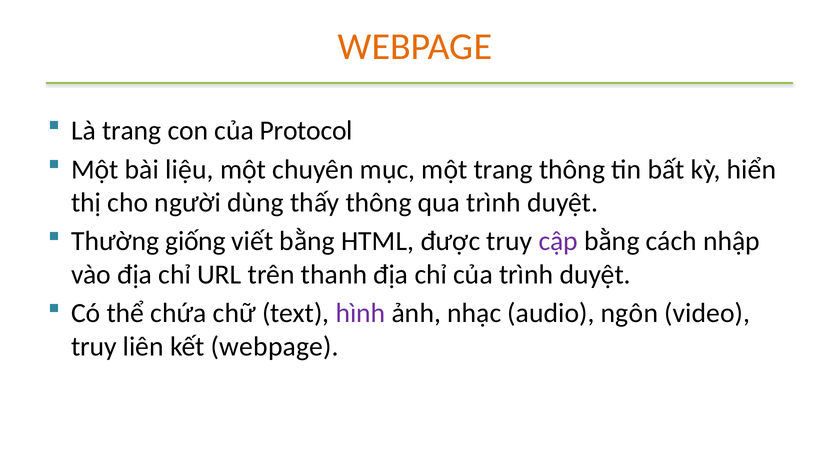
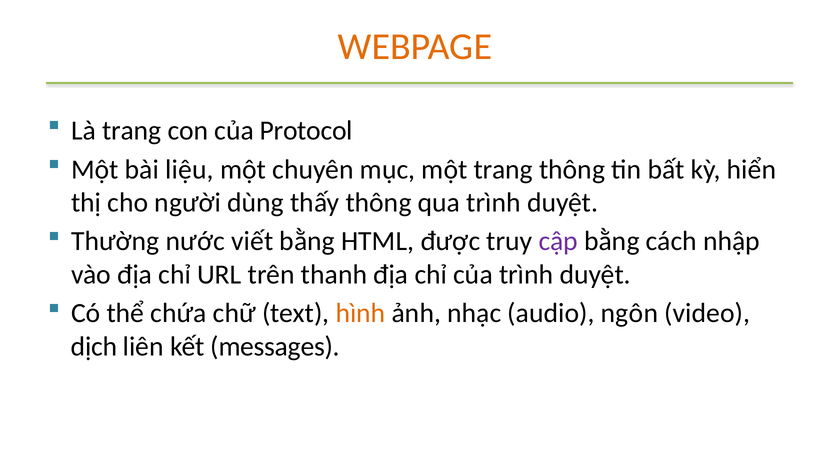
giống: giống -> nước
hình colour: purple -> orange
truy at (94, 346): truy -> dịch
kết webpage: webpage -> messages
